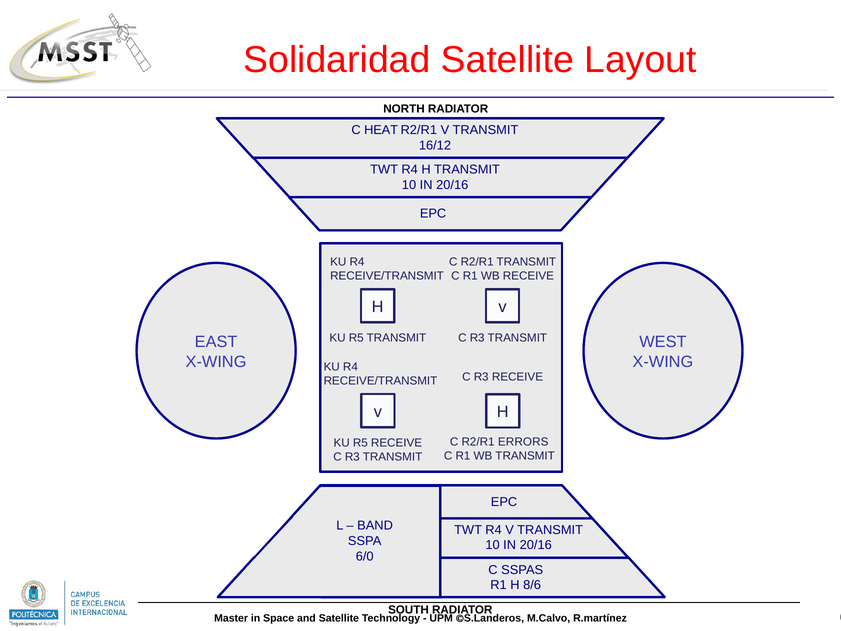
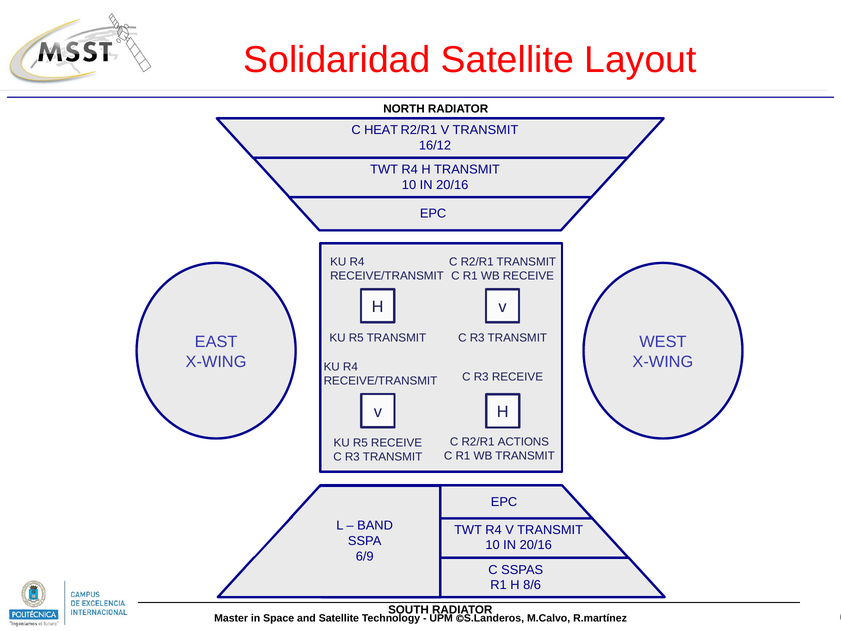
ERRORS: ERRORS -> ACTIONS
6/0: 6/0 -> 6/9
